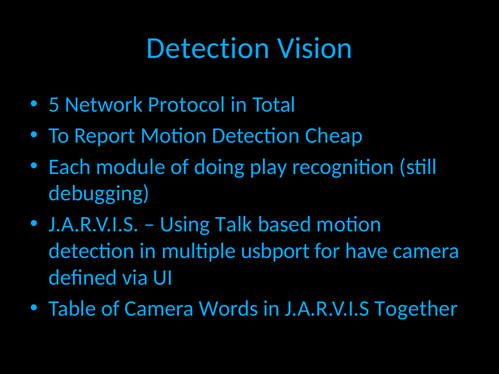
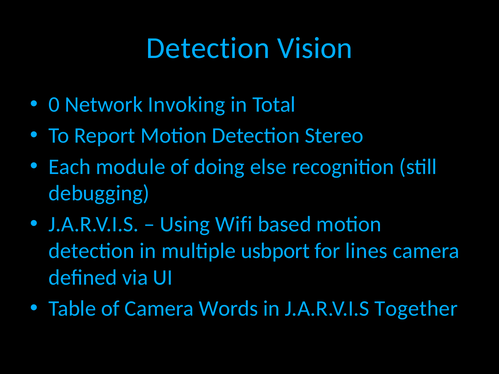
5: 5 -> 0
Protocol: Protocol -> Invoking
Cheap: Cheap -> Stereo
play: play -> else
Talk: Talk -> Wifi
have: have -> lines
